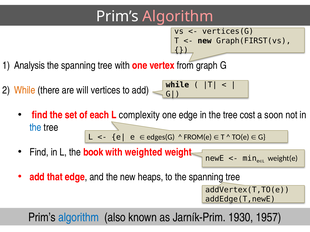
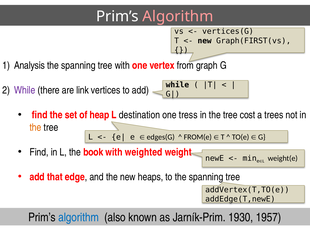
While at (25, 90) colour: orange -> purple
will: will -> link
each: each -> heap
complexity: complexity -> destination
one edge: edge -> tress
soon: soon -> trees
the at (35, 128) colour: blue -> orange
